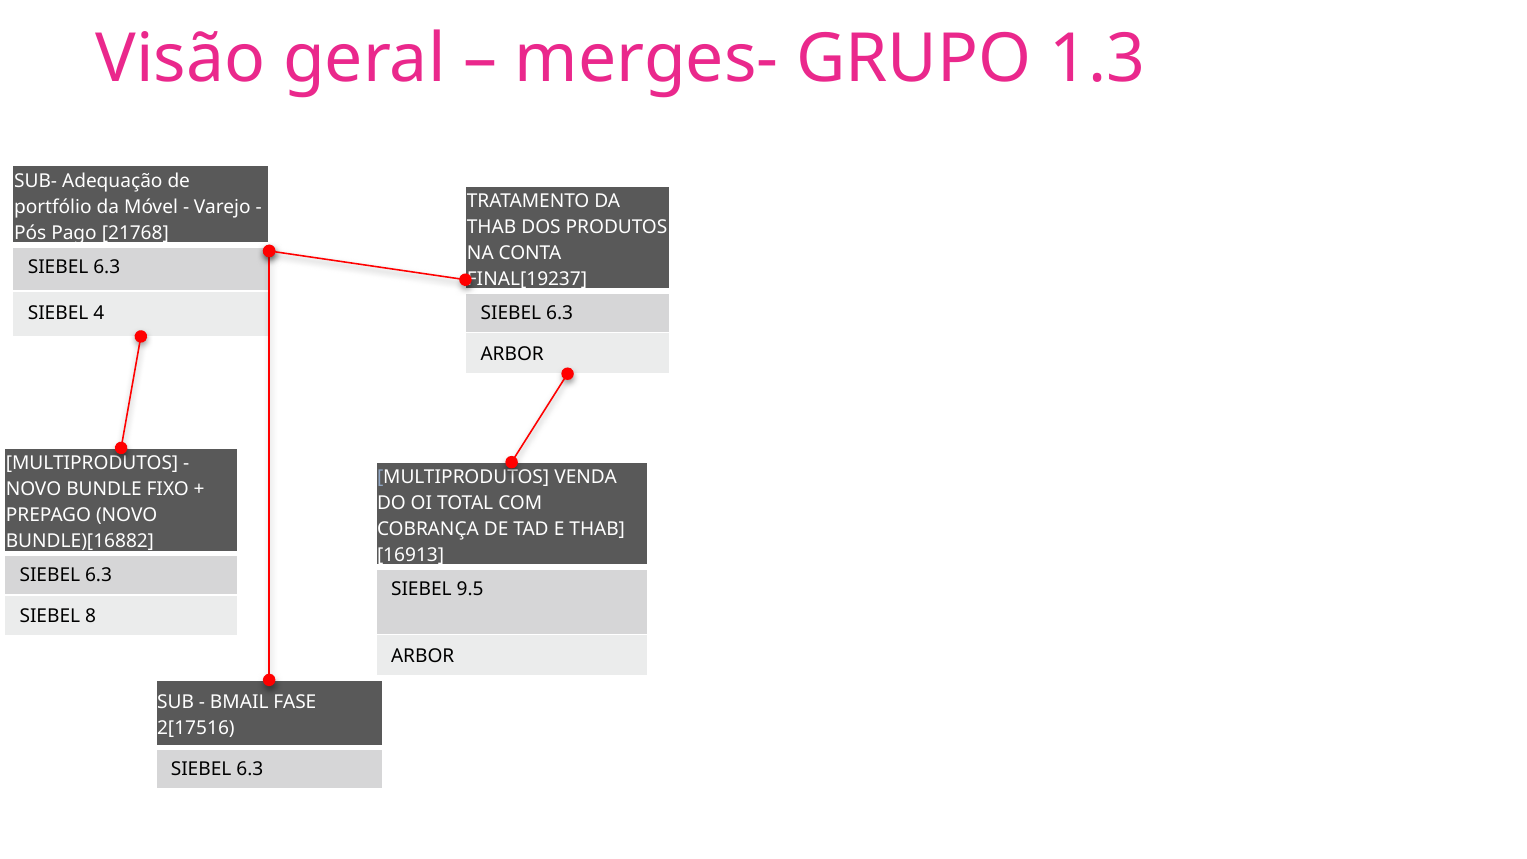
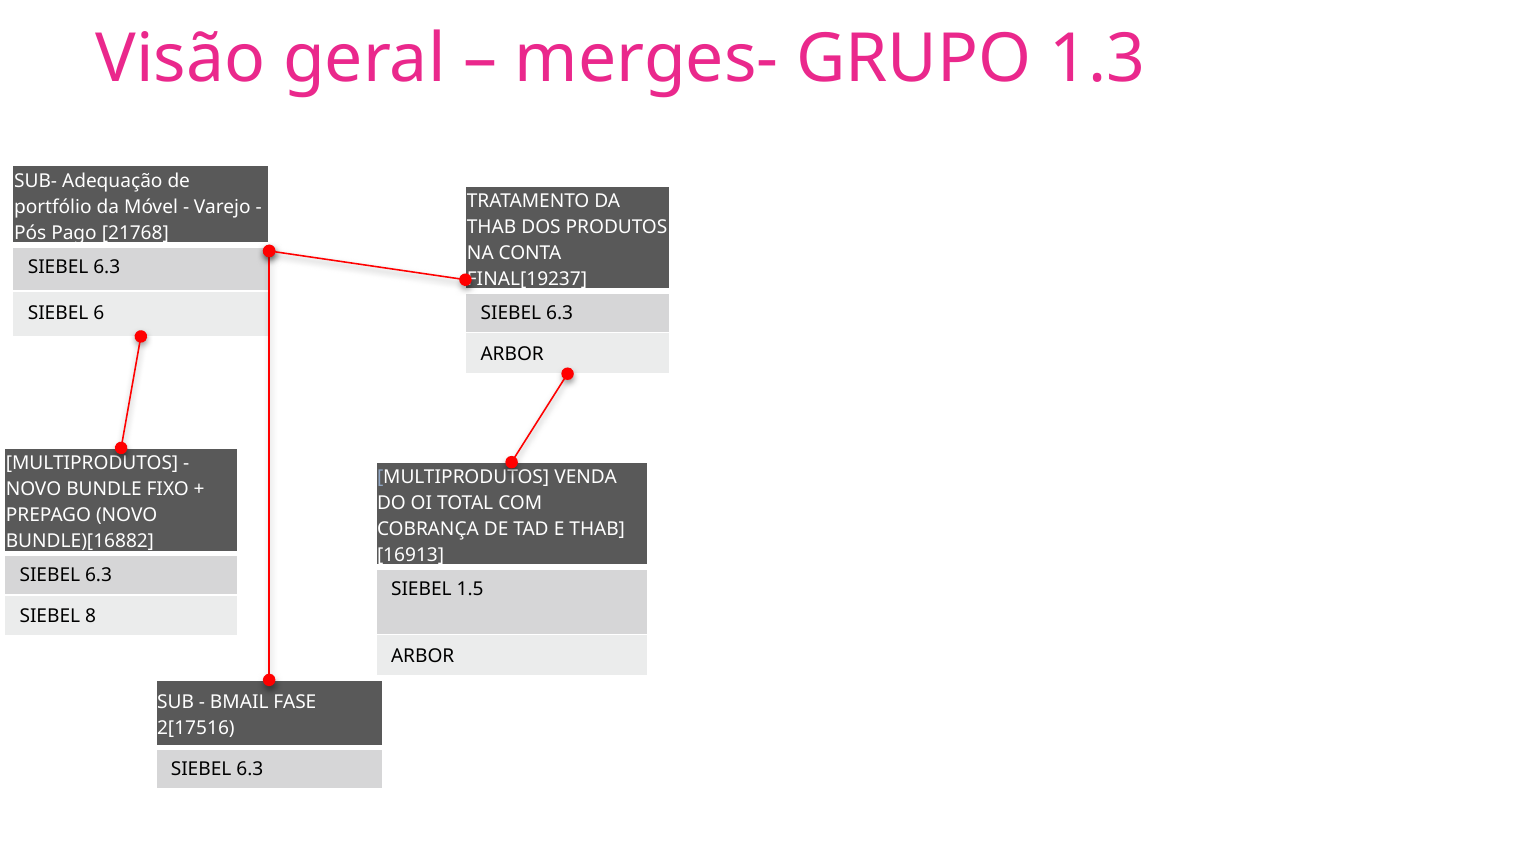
4: 4 -> 6
9.5: 9.5 -> 1.5
